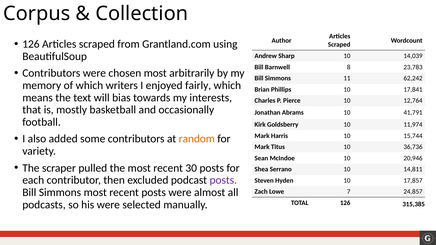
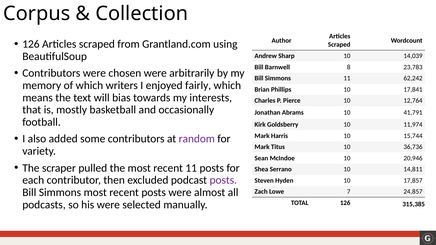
chosen most: most -> were
random colour: orange -> purple
recent 30: 30 -> 11
